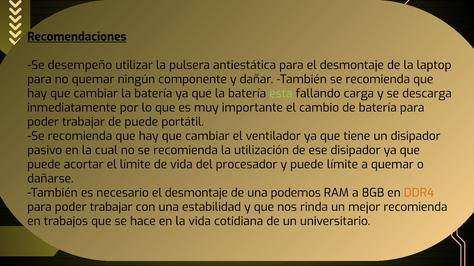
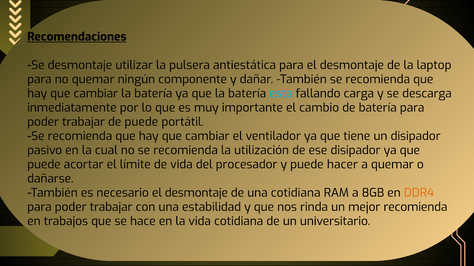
Se desempeño: desempeño -> desmontaje
esta colour: light green -> light blue
puede límite: límite -> hacer
una podemos: podemos -> cotidiana
